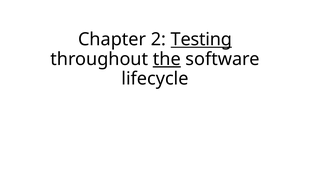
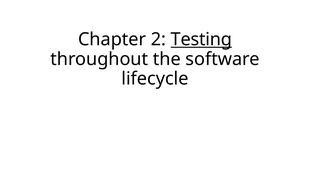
the underline: present -> none
